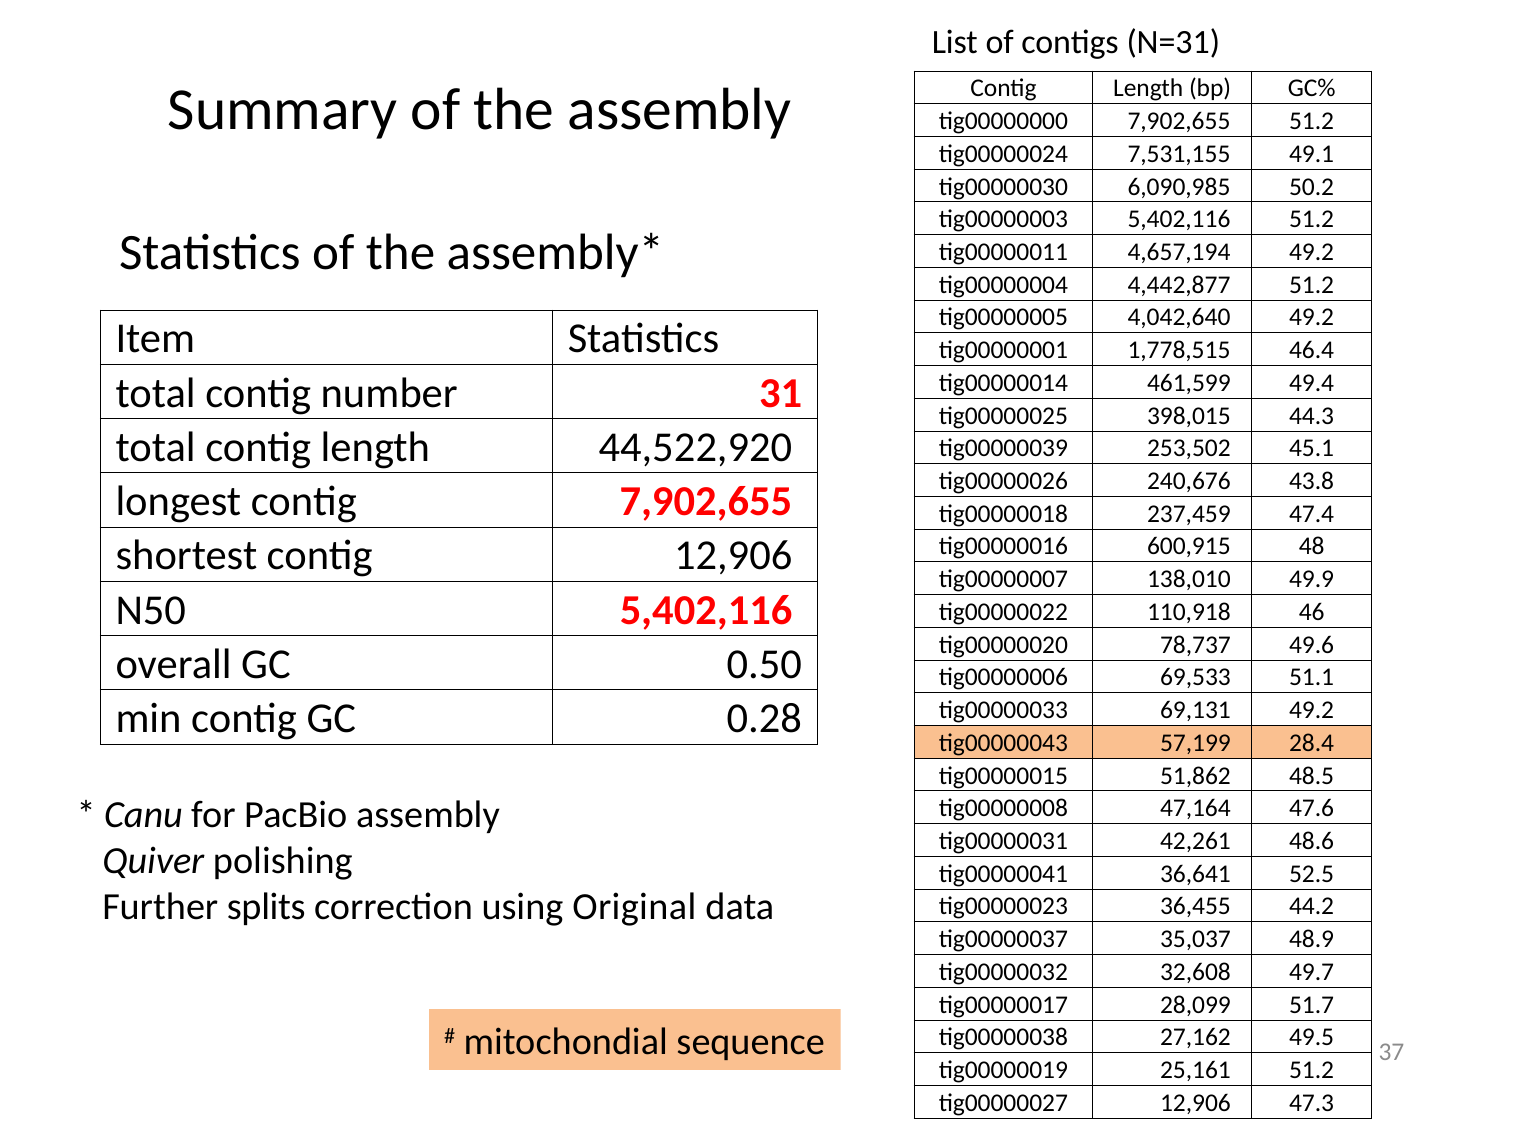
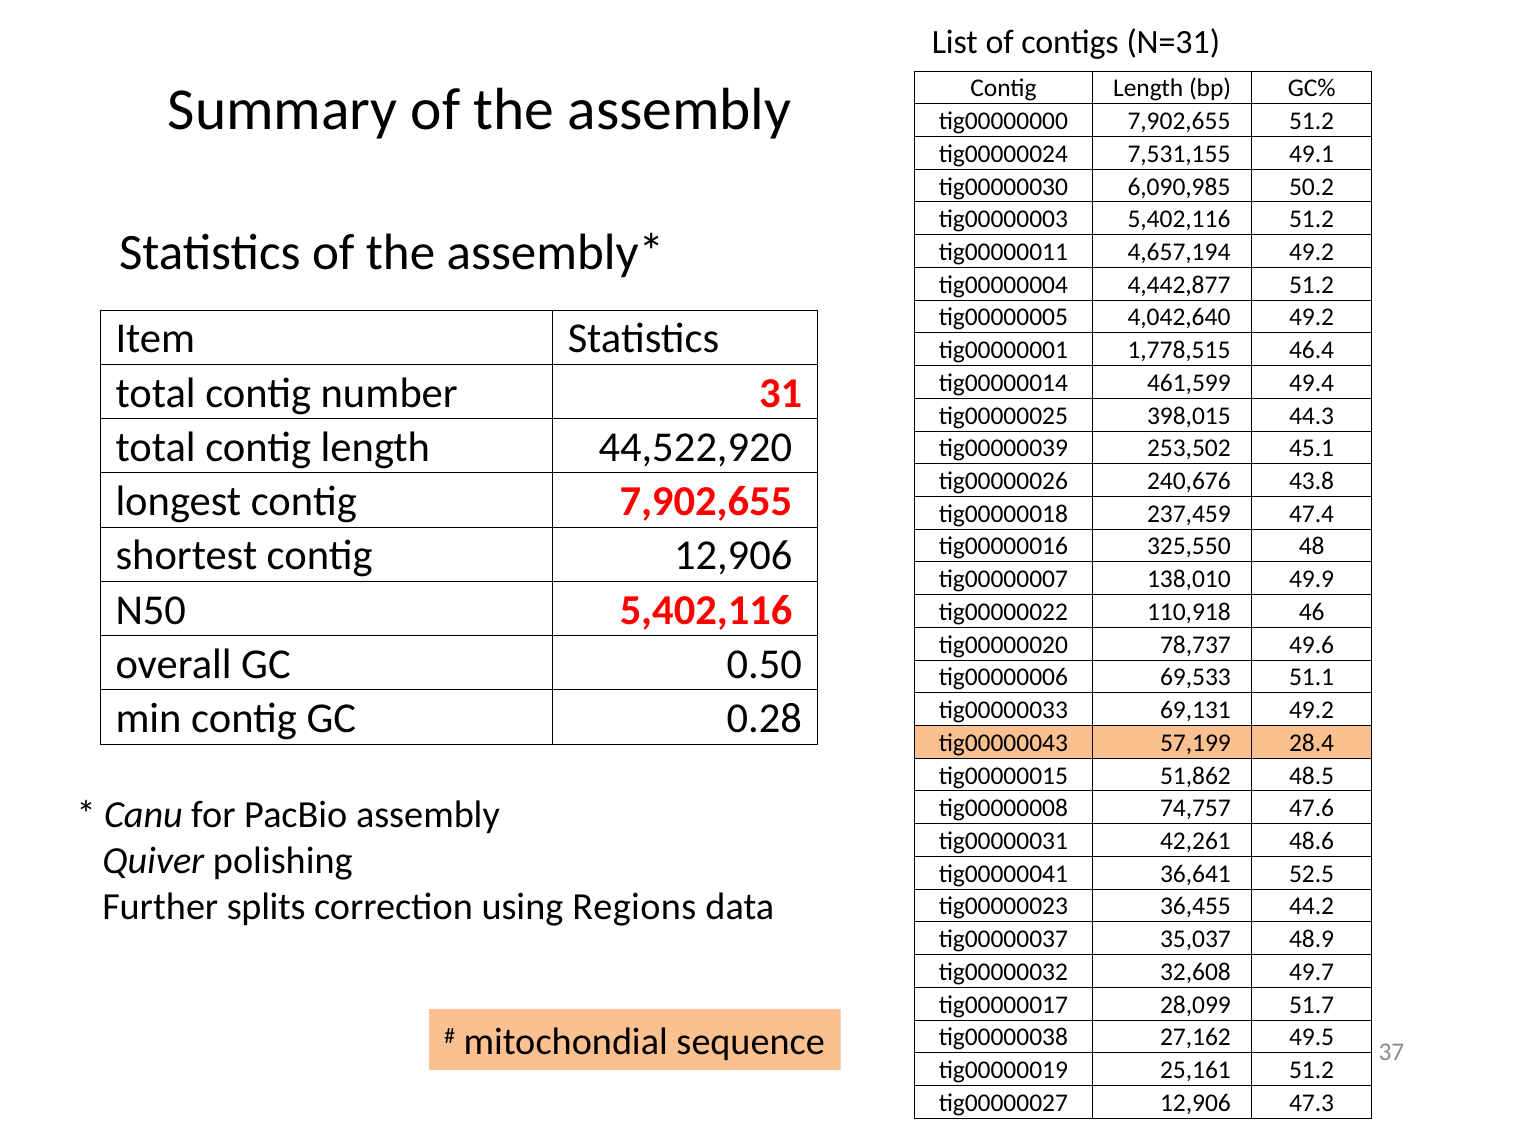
600,915: 600,915 -> 325,550
47,164: 47,164 -> 74,757
Original: Original -> Regions
